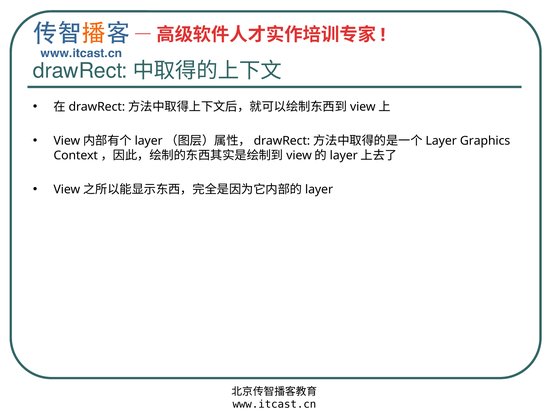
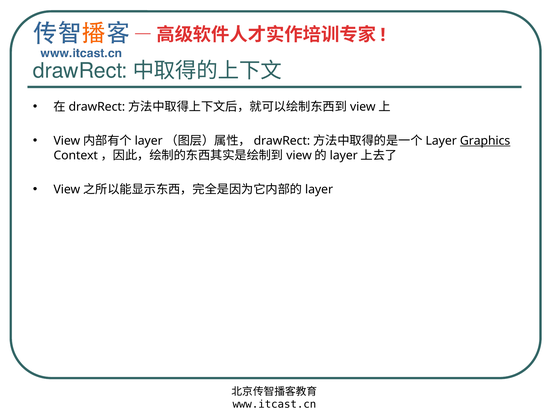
Graphics underline: none -> present
